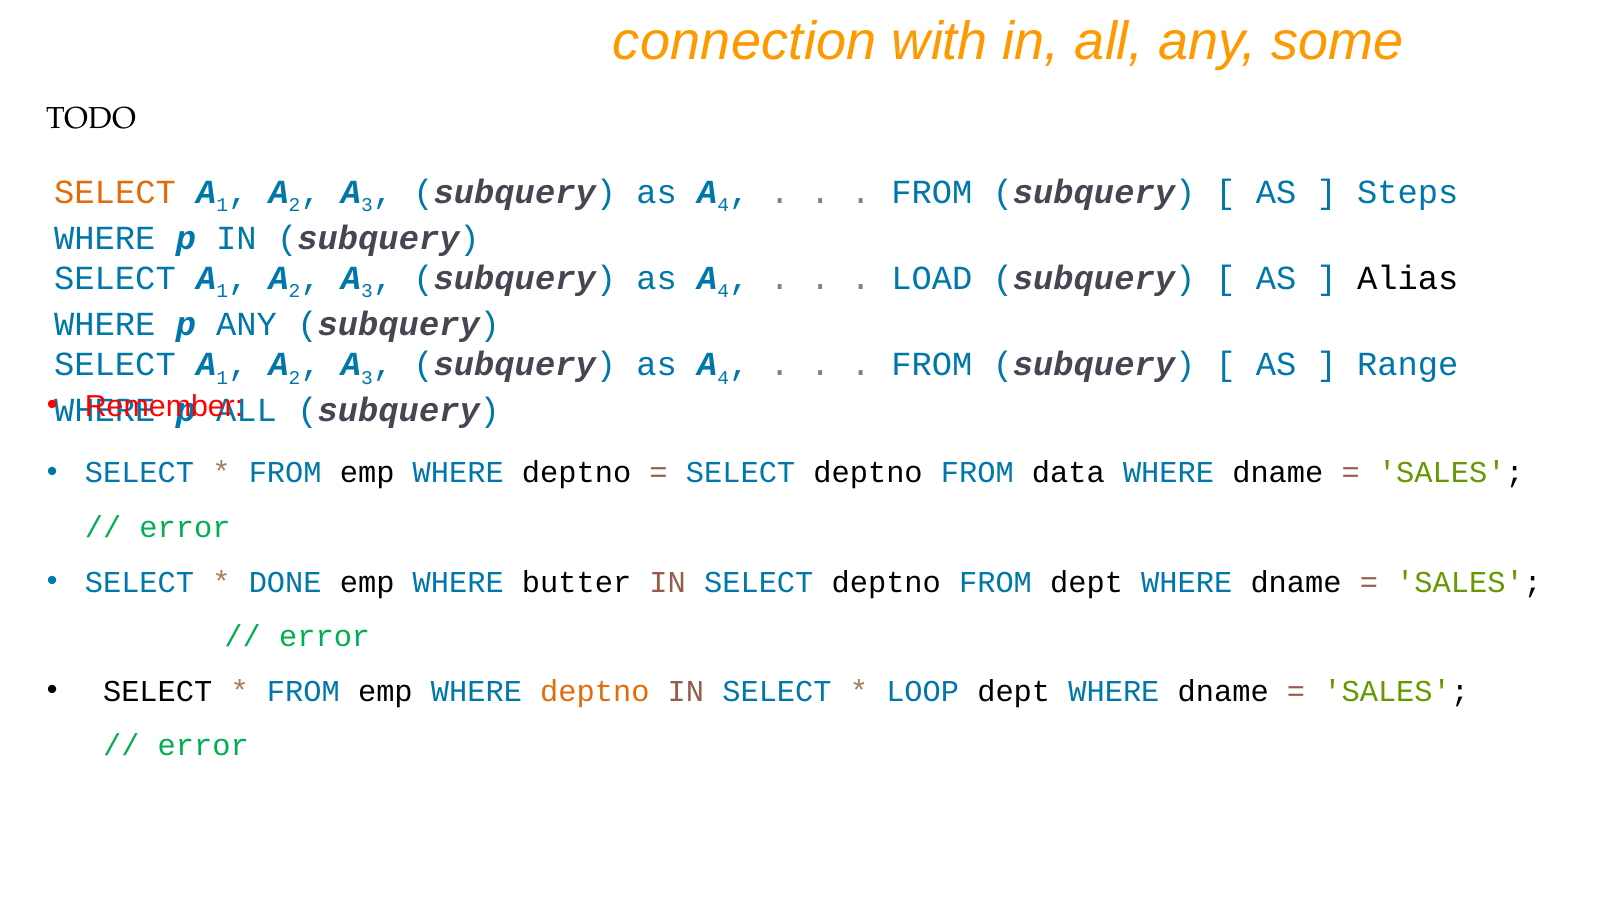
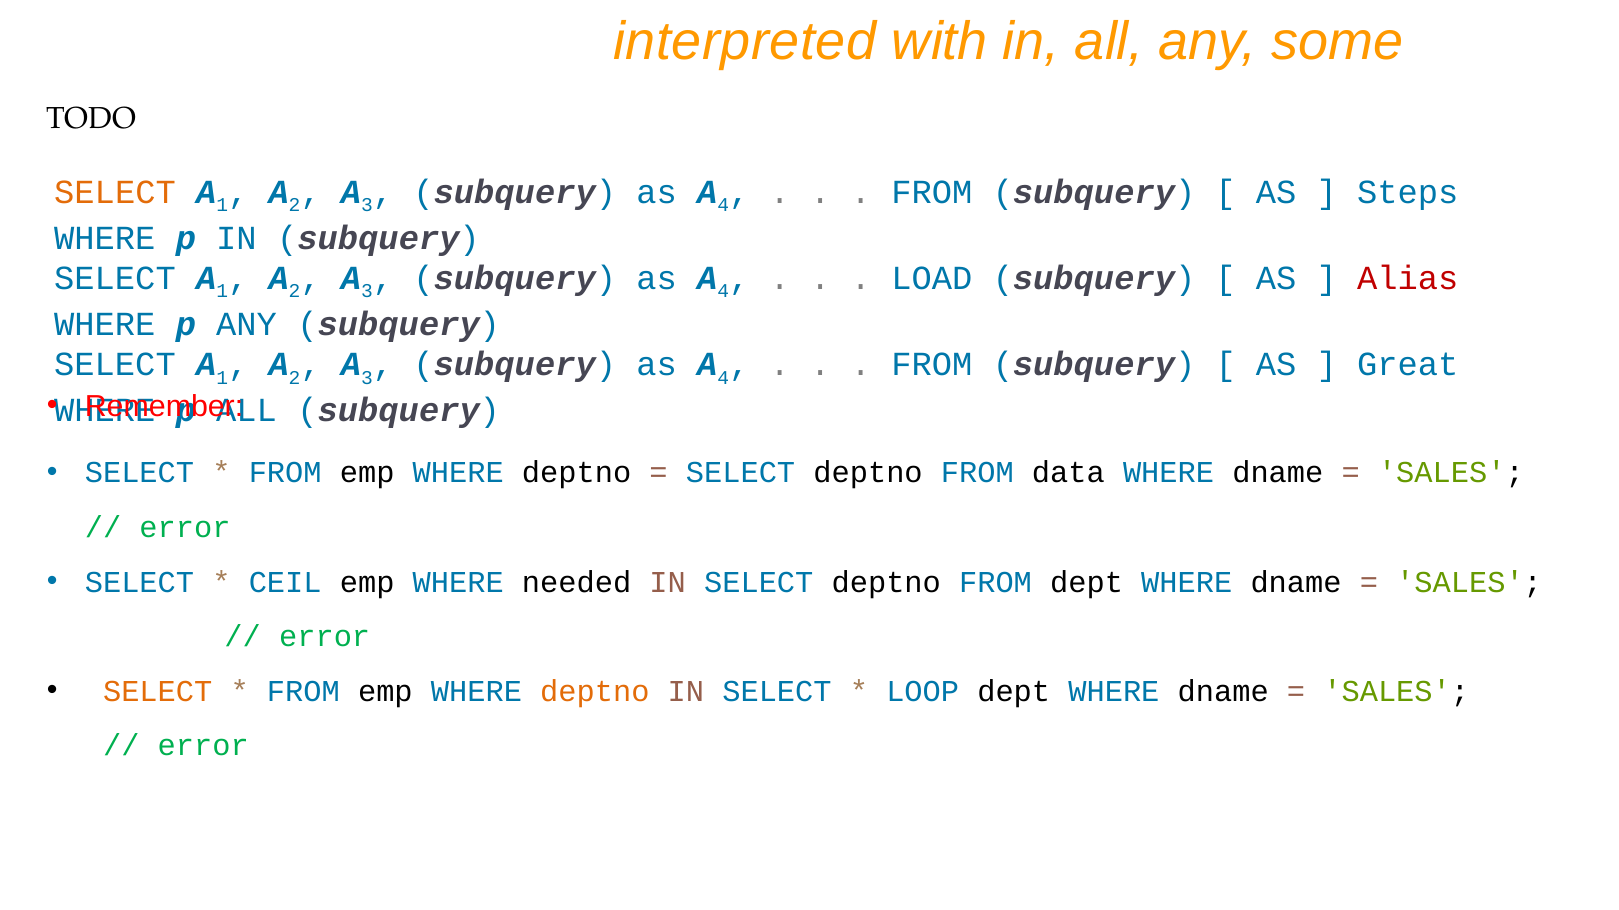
connection: connection -> interpreted
Alias colour: black -> red
Range: Range -> Great
DONE: DONE -> CEIL
butter: butter -> needed
SELECT at (158, 692) colour: black -> orange
